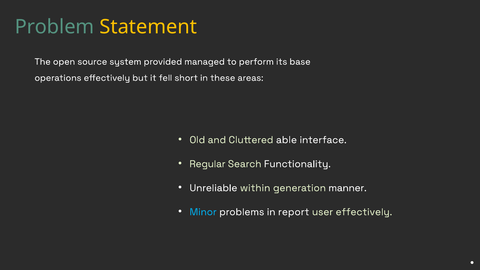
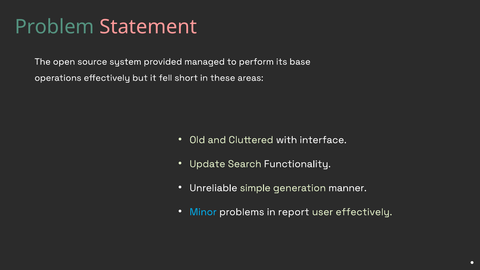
Statement colour: yellow -> pink
able: able -> with
Regular: Regular -> Update
within: within -> simple
